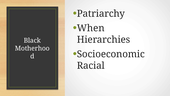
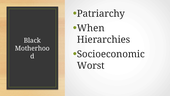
Racial: Racial -> Worst
